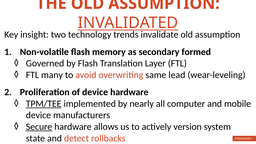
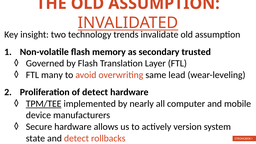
formed: formed -> trusted
of device: device -> detect
Secure underline: present -> none
